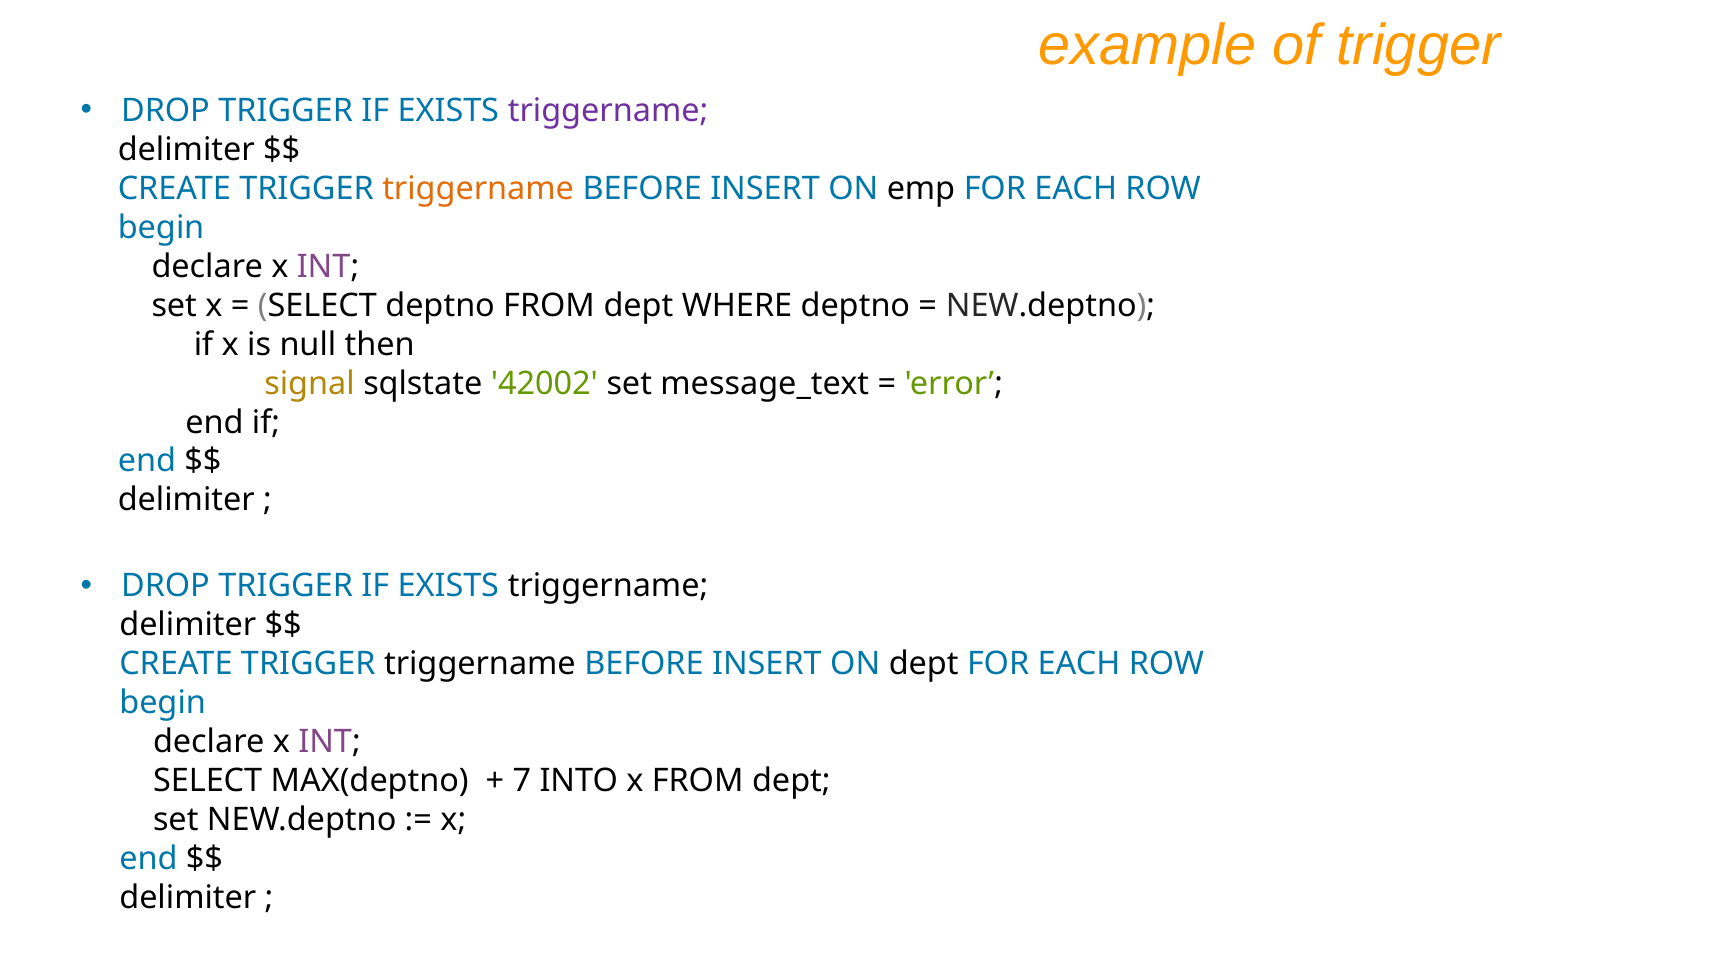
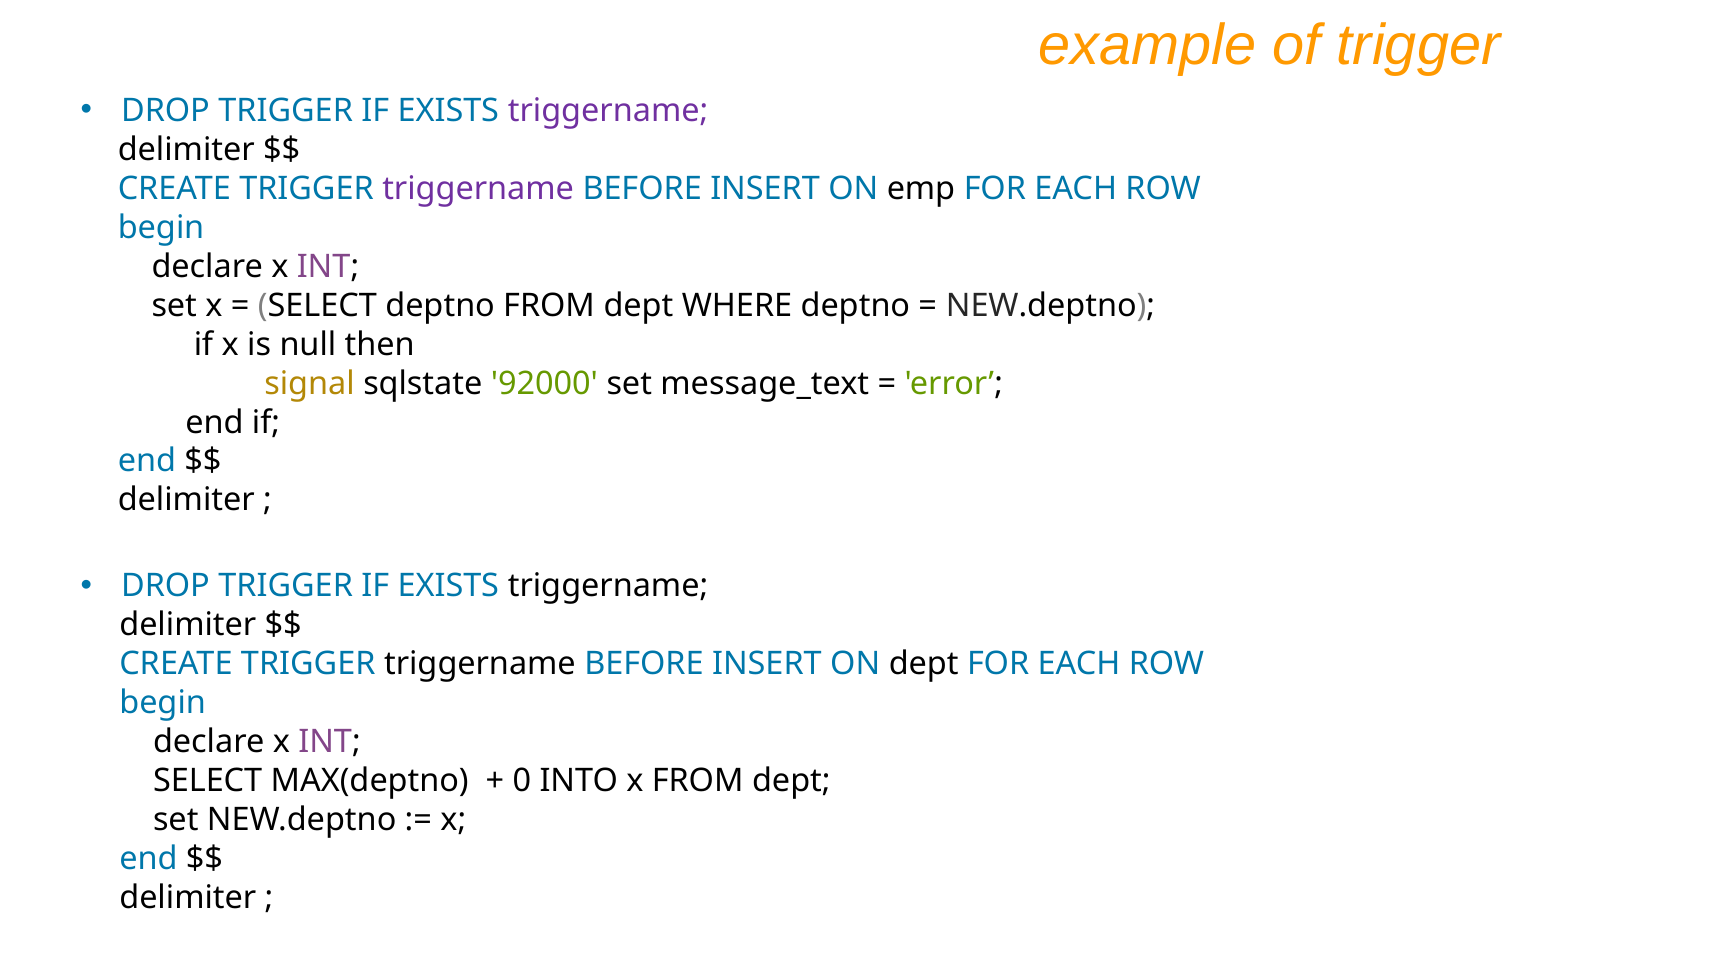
triggername at (478, 189) colour: orange -> purple
42002: 42002 -> 92000
7: 7 -> 0
